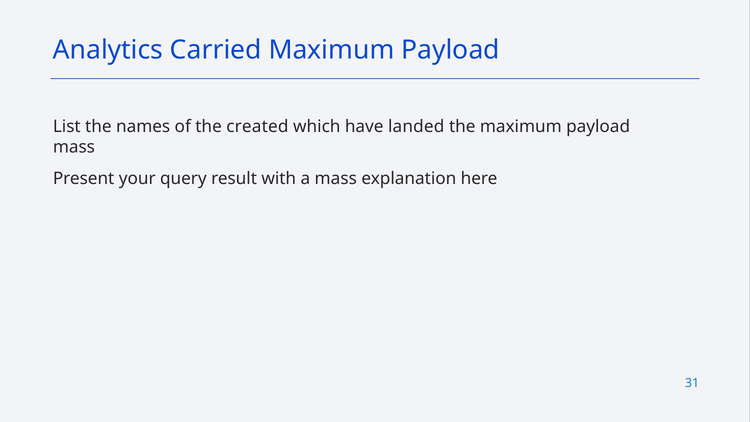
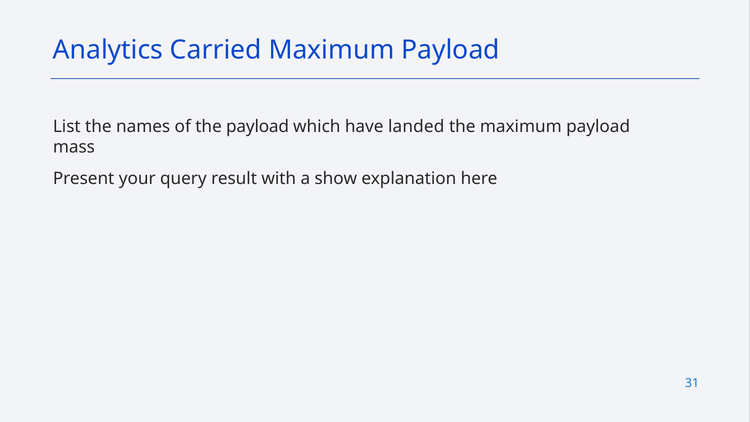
the created: created -> payload
a mass: mass -> show
